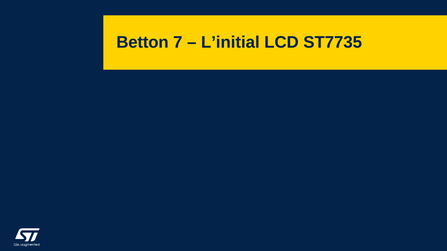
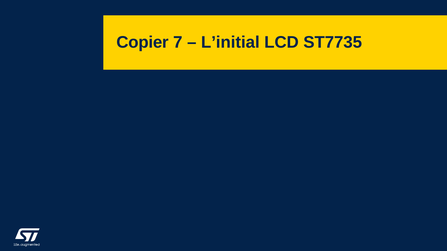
Betton: Betton -> Copier
